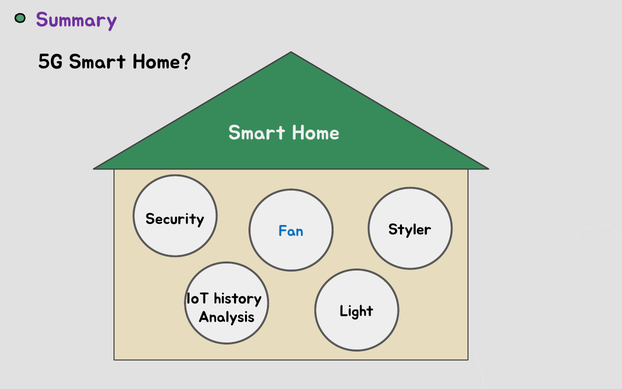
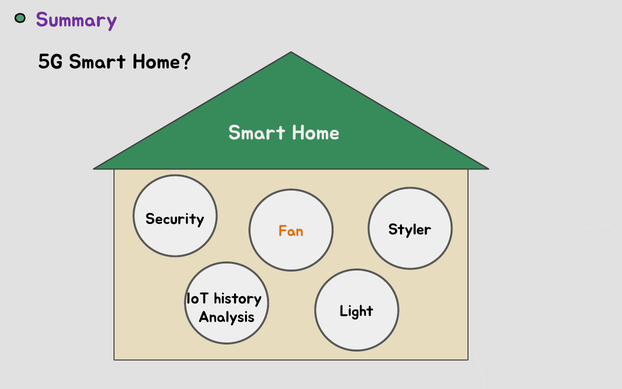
Fan colour: blue -> orange
